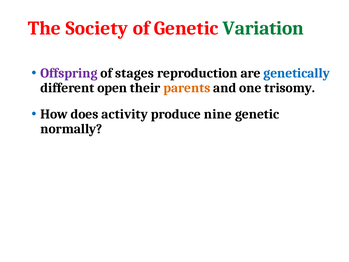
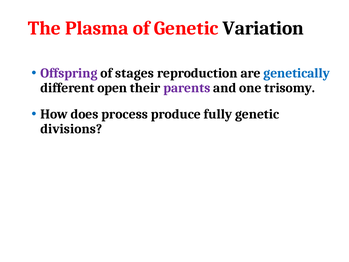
Society: Society -> Plasma
Variation colour: green -> black
parents colour: orange -> purple
activity: activity -> process
nine: nine -> fully
normally: normally -> divisions
